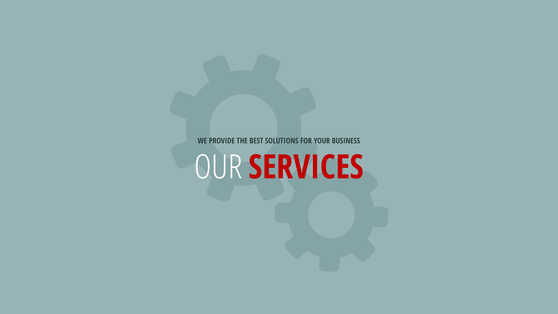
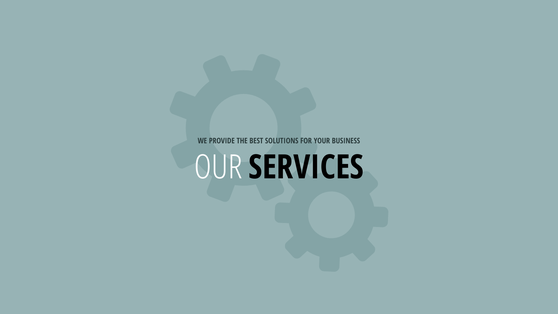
SERVICES colour: red -> black
